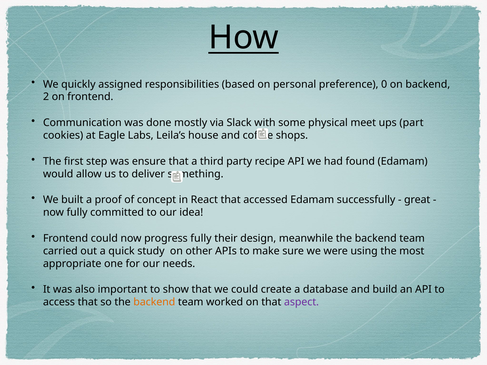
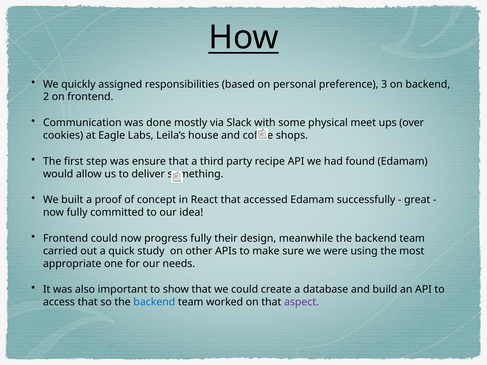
0: 0 -> 3
part: part -> over
backend at (154, 302) colour: orange -> blue
